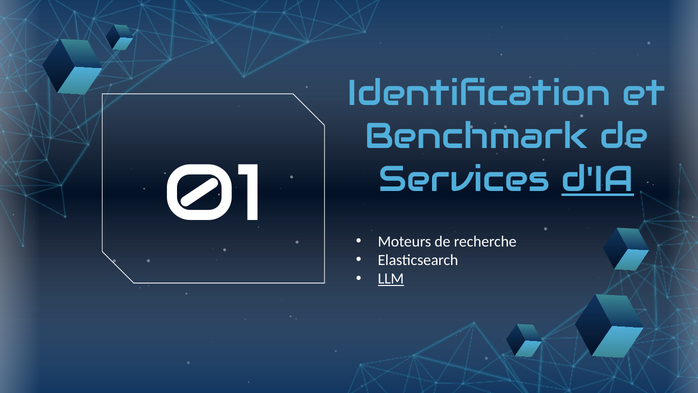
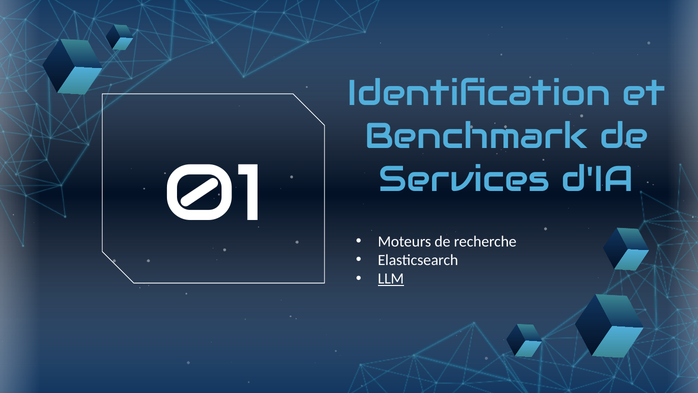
d'IA underline: present -> none
